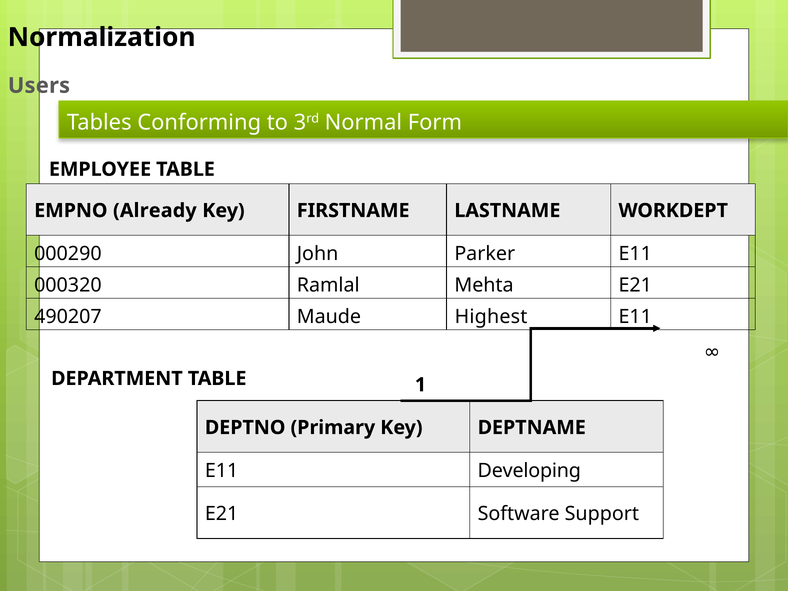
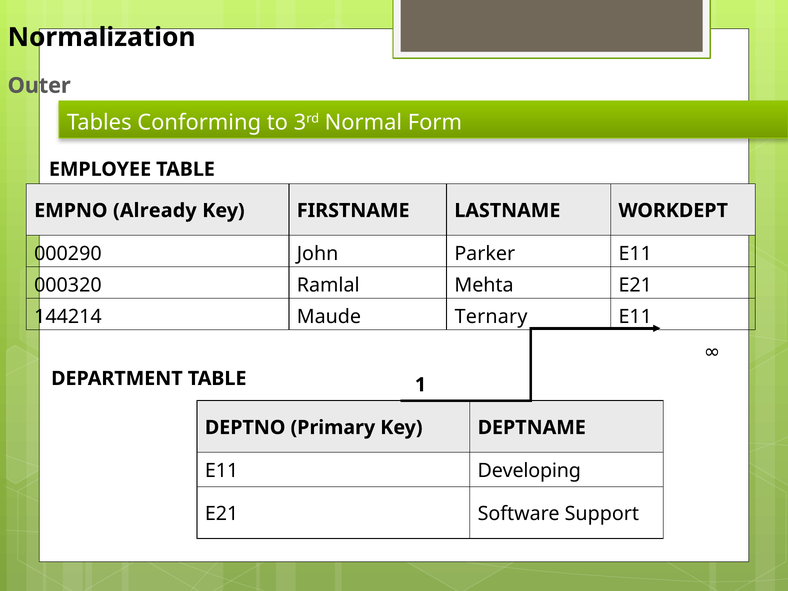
Users: Users -> Outer
490207: 490207 -> 144214
Highest: Highest -> Ternary
